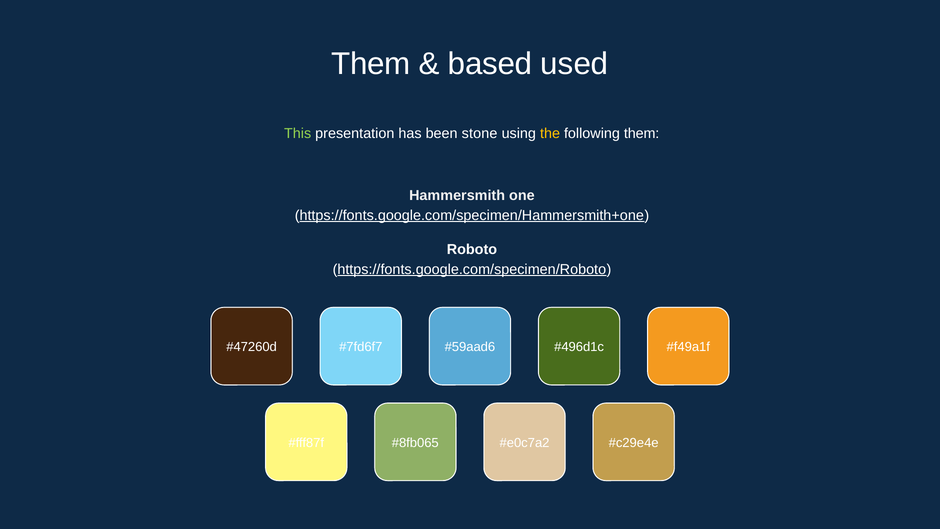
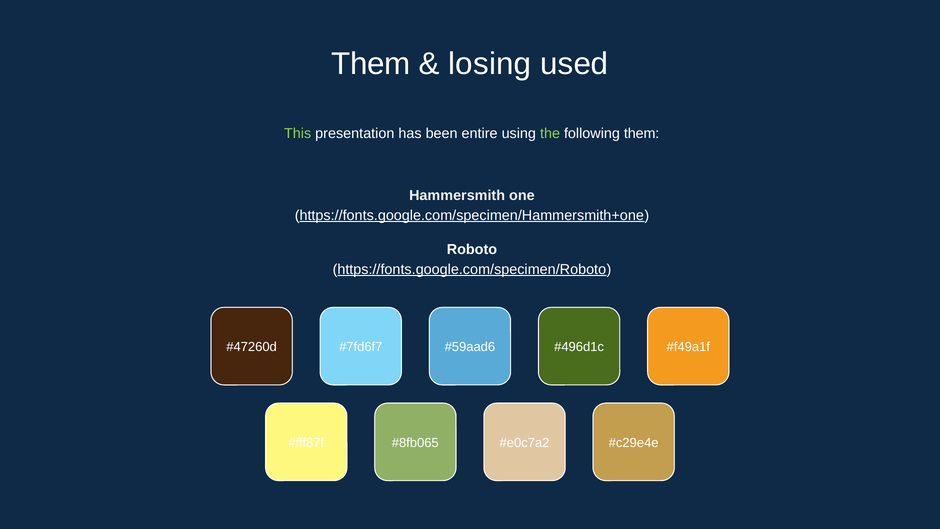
based: based -> losing
stone: stone -> entire
the colour: yellow -> light green
